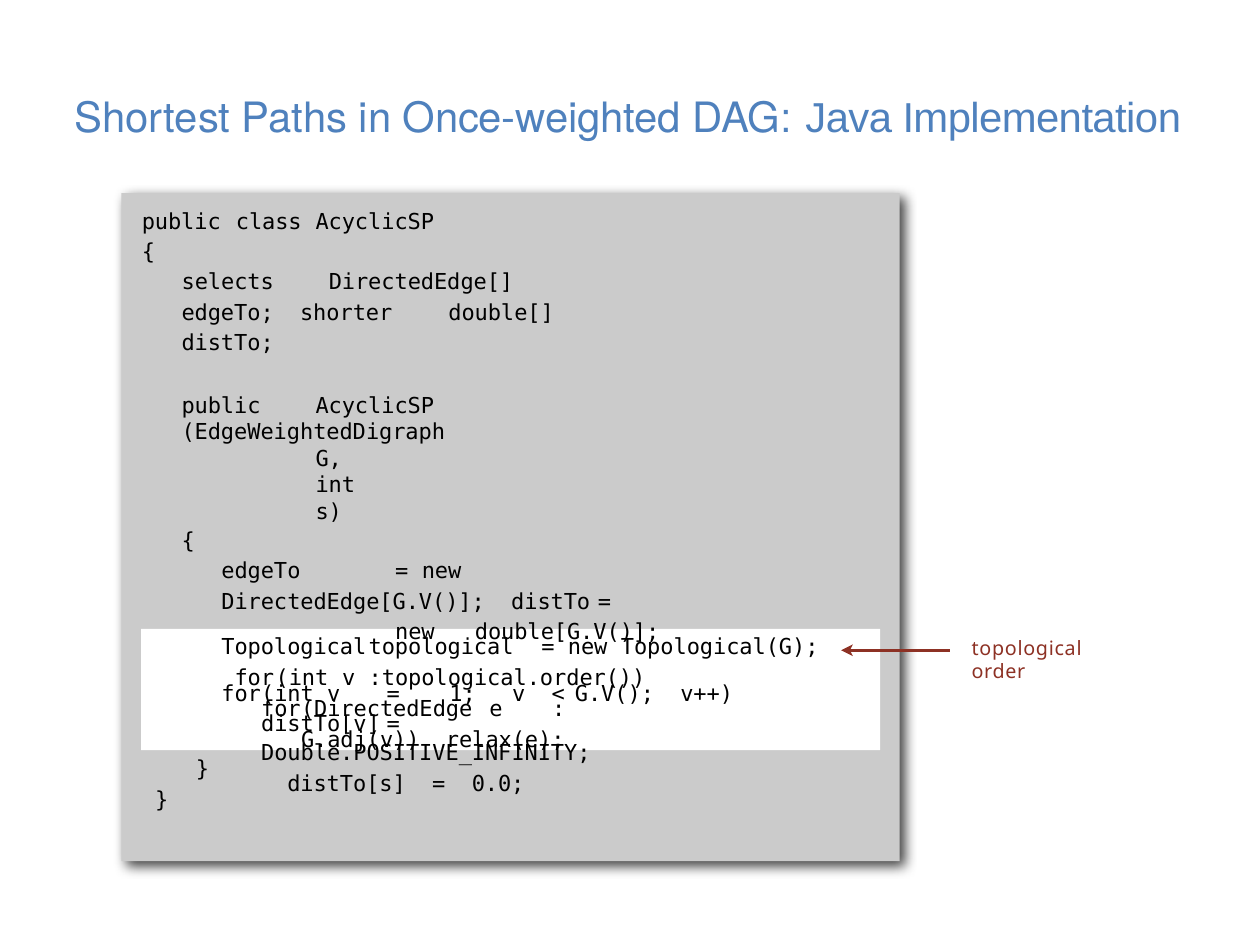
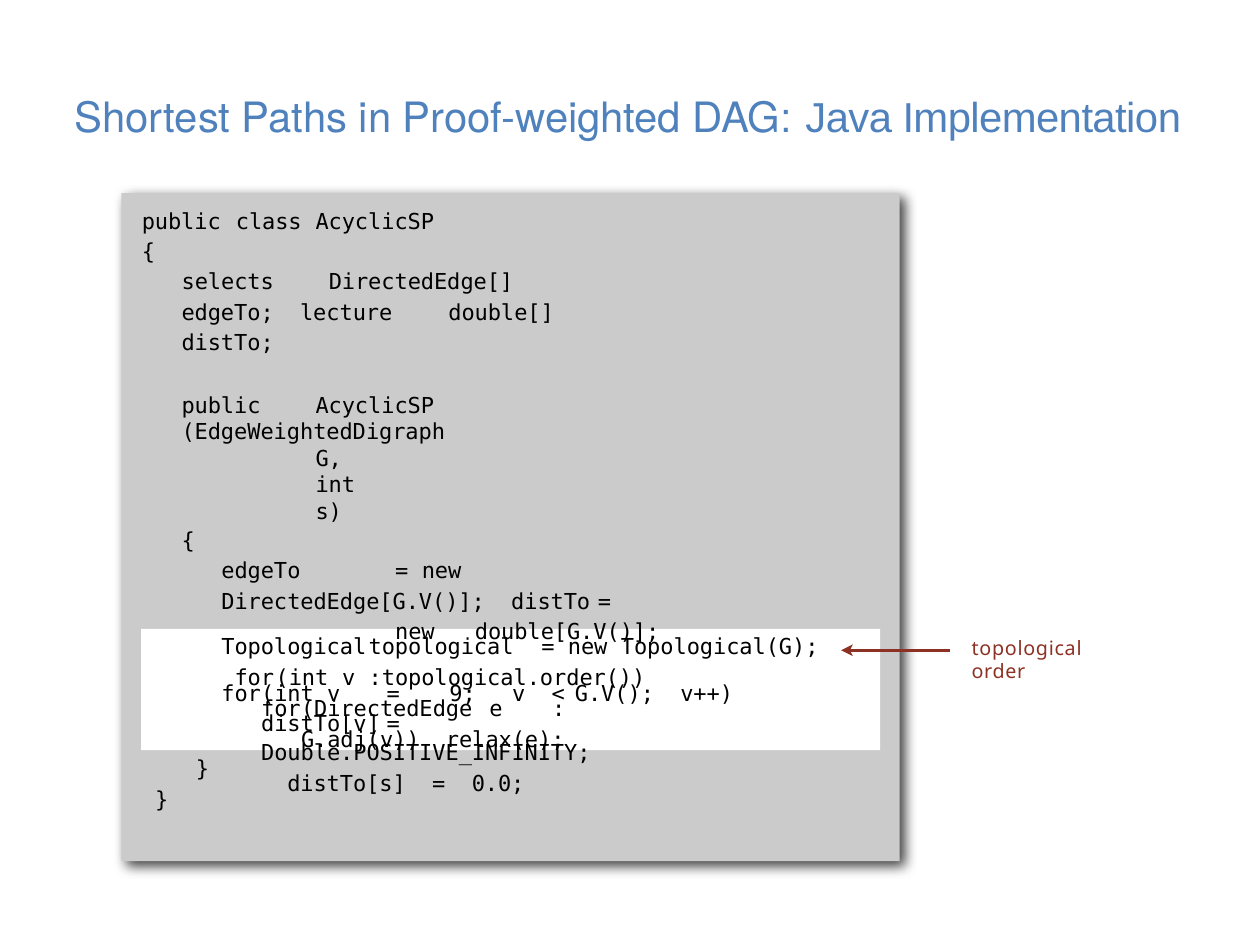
Once-weighted: Once-weighted -> Proof-weighted
shorter: shorter -> lecture
1: 1 -> 9
